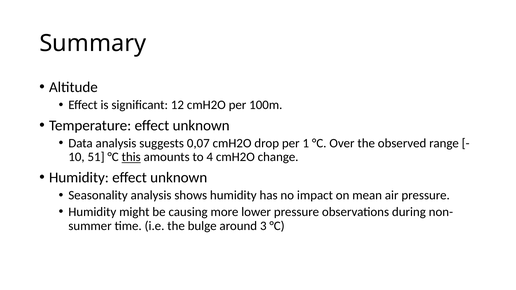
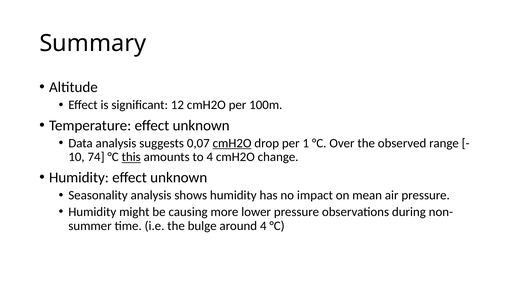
cmH2O at (232, 143) underline: none -> present
51: 51 -> 74
around 3: 3 -> 4
